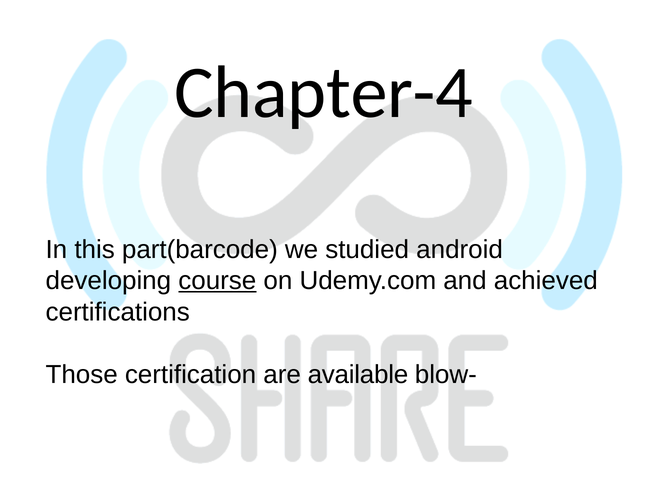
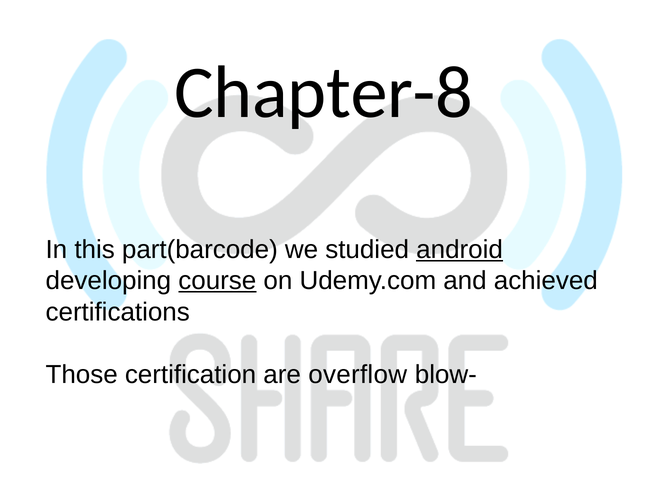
Chapter-4: Chapter-4 -> Chapter-8
android underline: none -> present
available: available -> overflow
